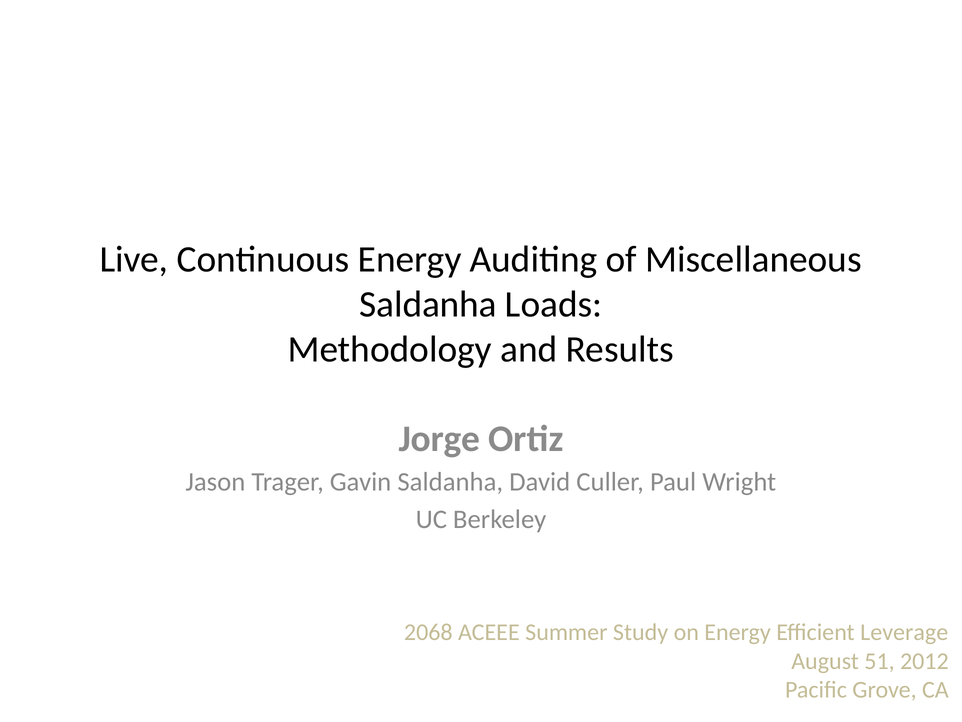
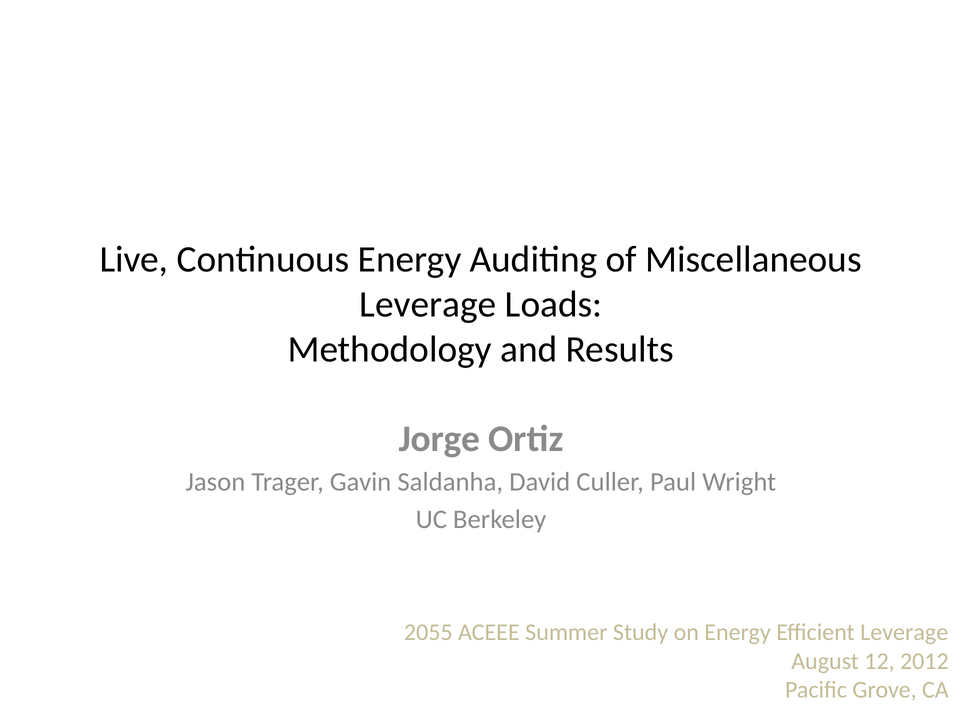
Saldanha at (428, 304): Saldanha -> Leverage
2068: 2068 -> 2055
51: 51 -> 12
